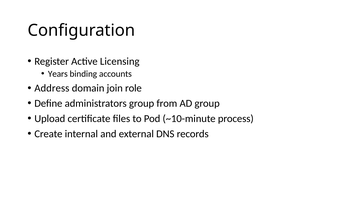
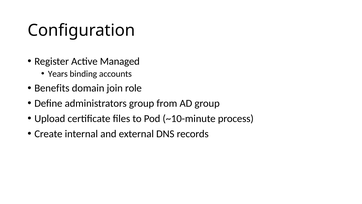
Licensing: Licensing -> Managed
Address: Address -> Benefits
